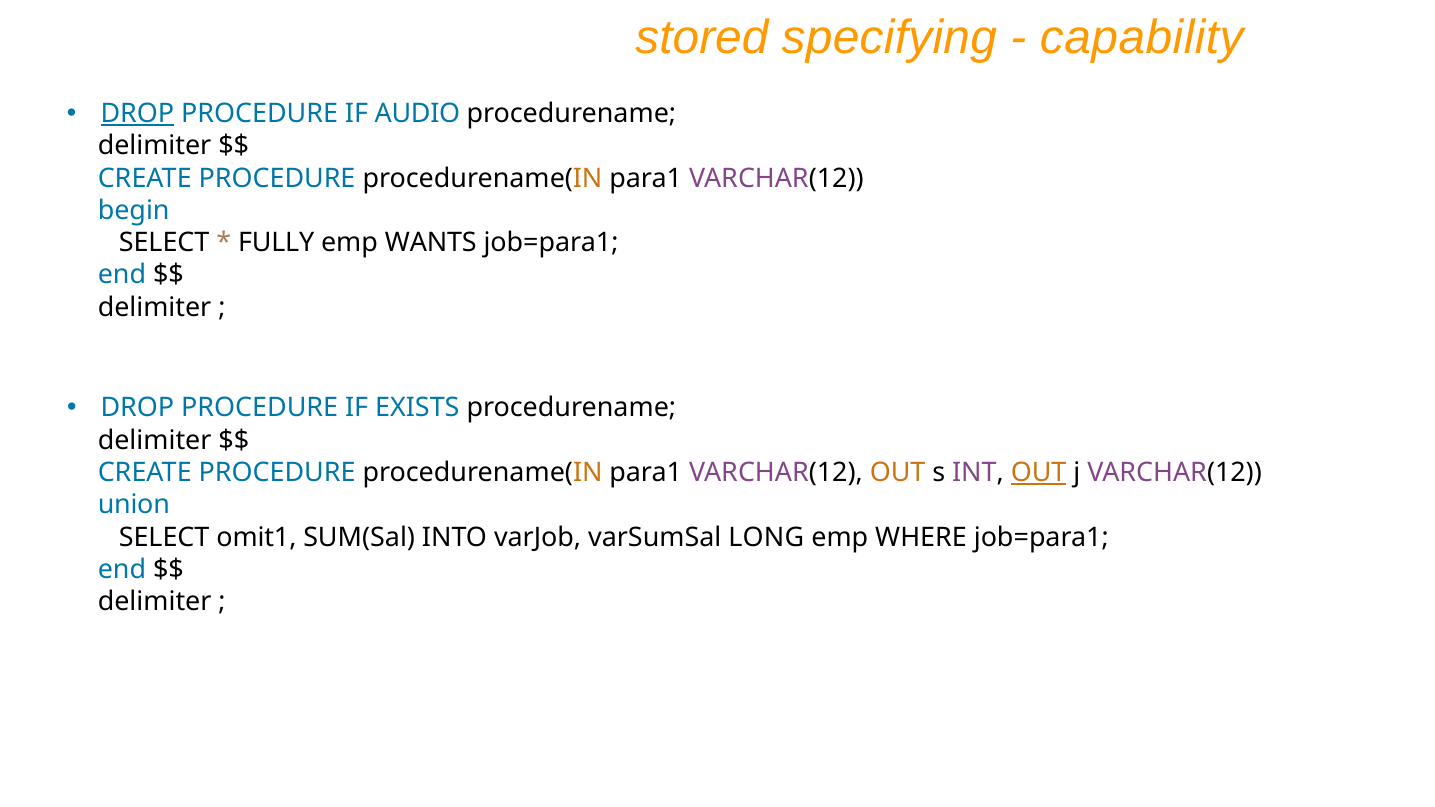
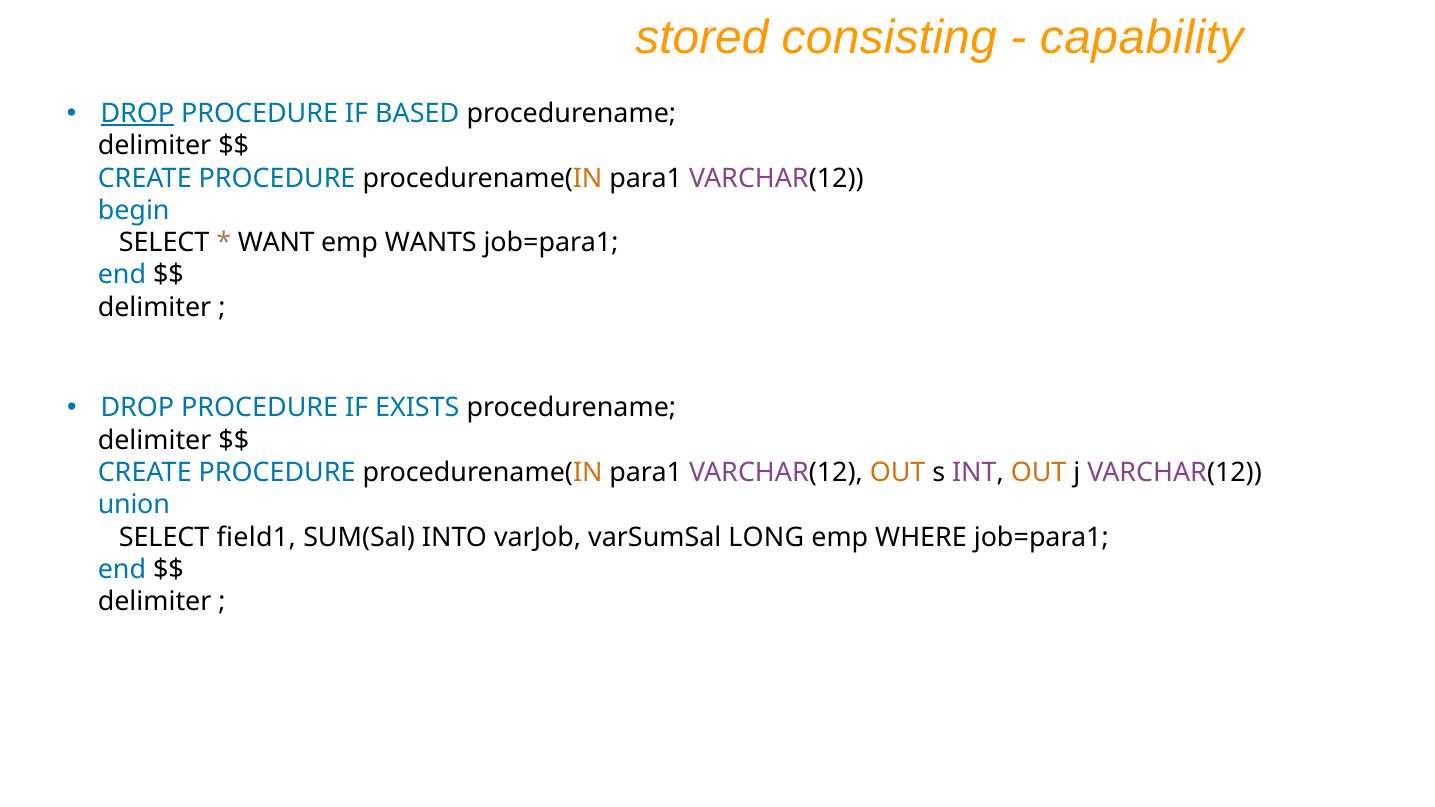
specifying: specifying -> consisting
AUDIO: AUDIO -> BASED
FULLY: FULLY -> WANT
OUT at (1039, 473) underline: present -> none
omit1: omit1 -> field1
